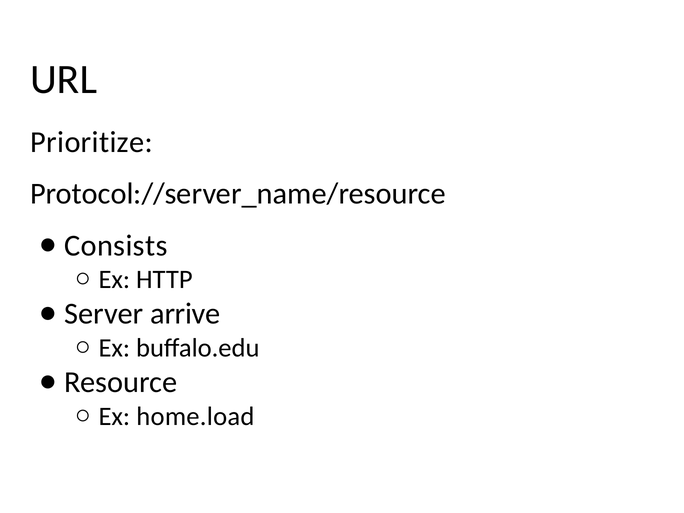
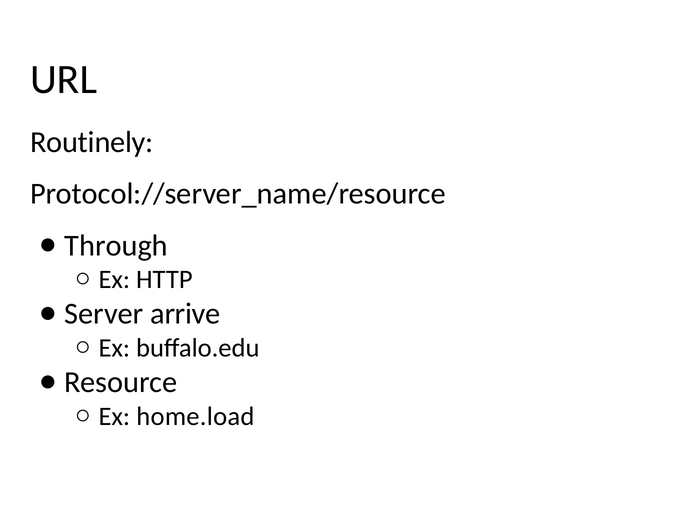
Prioritize: Prioritize -> Routinely
Consists: Consists -> Through
